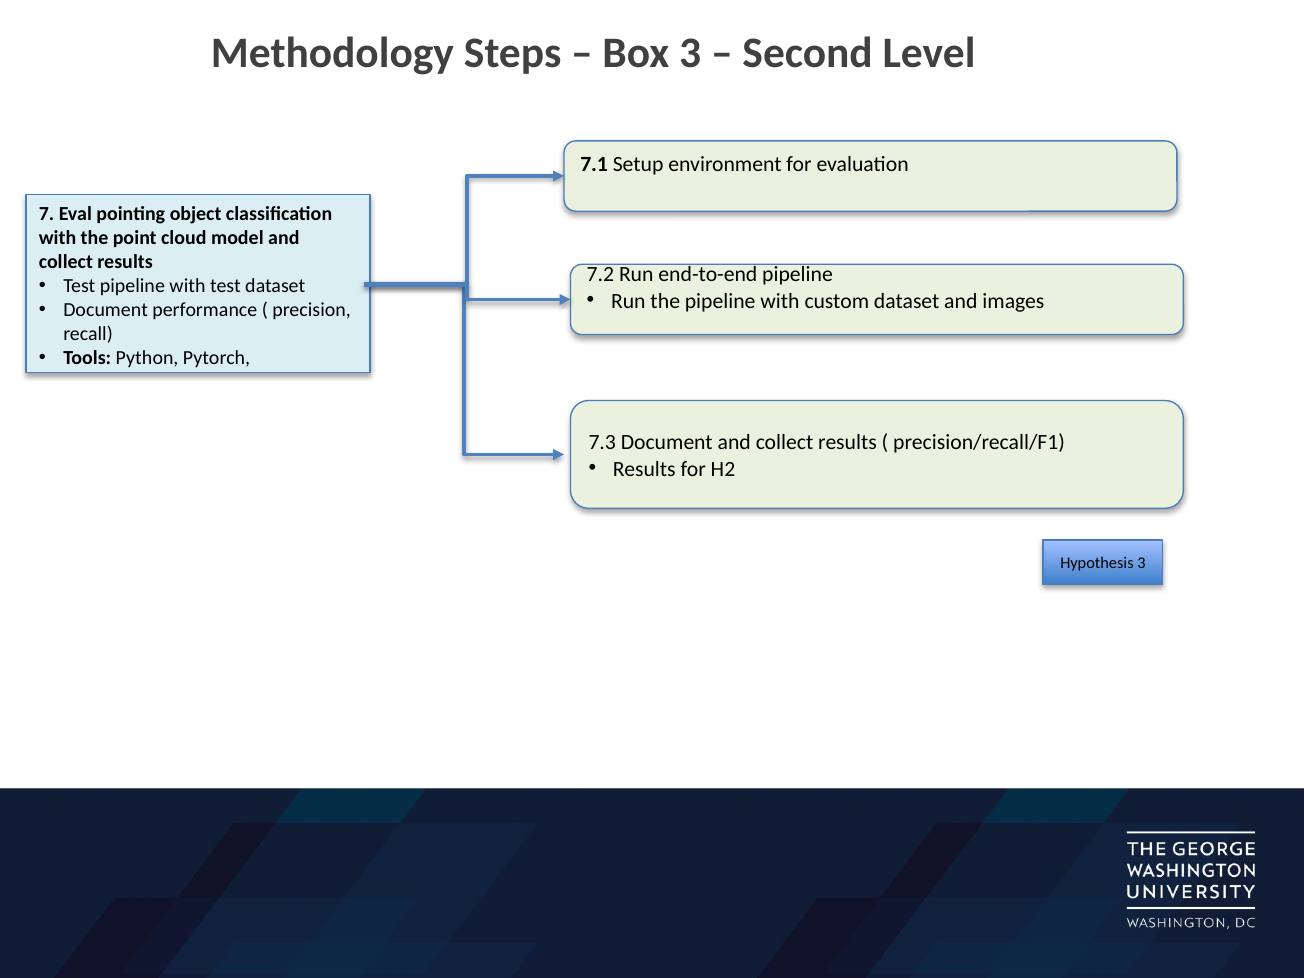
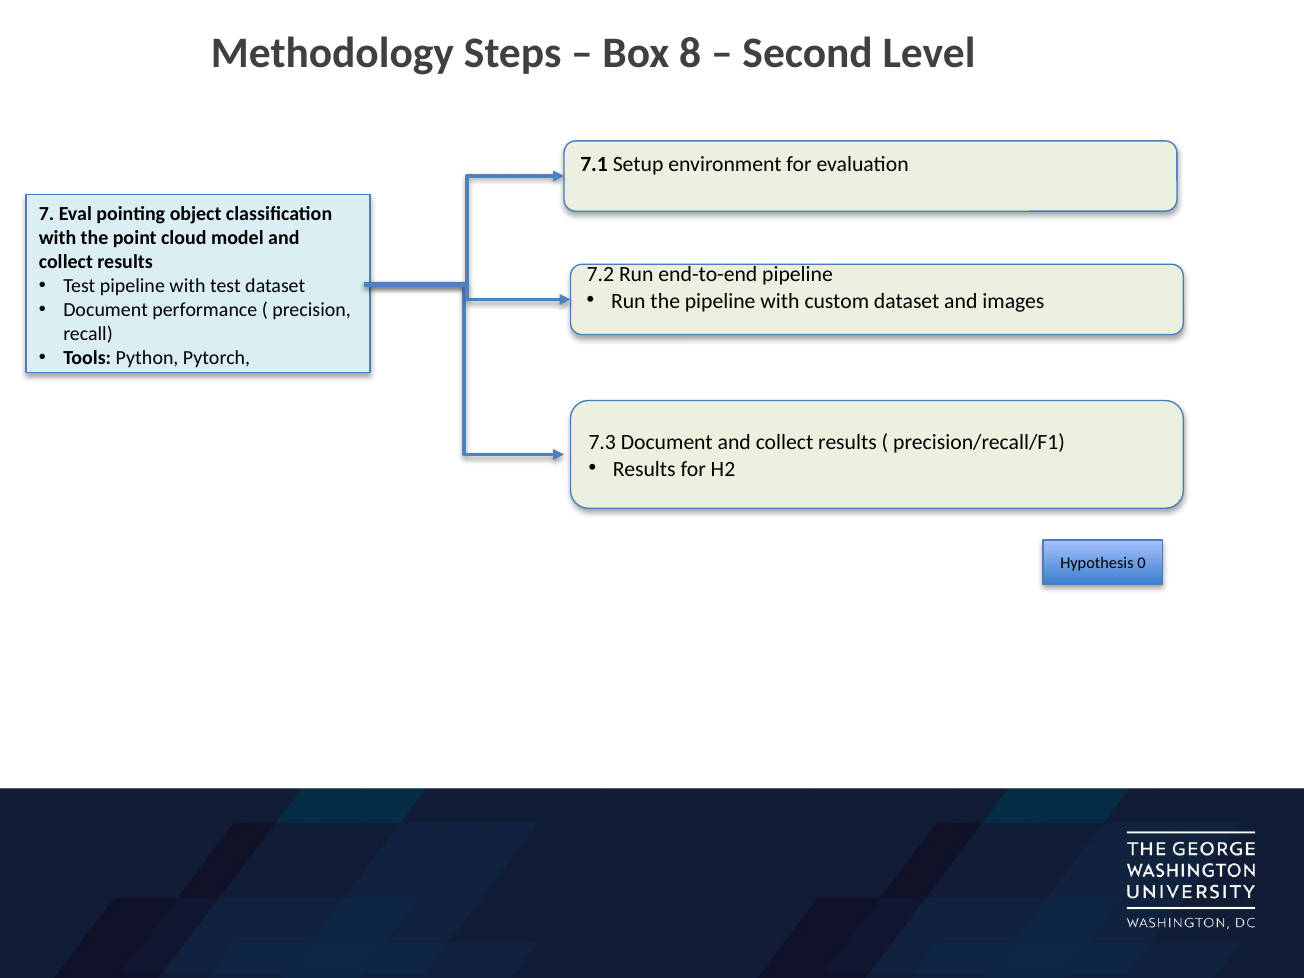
Box 3: 3 -> 8
Hypothesis 3: 3 -> 0
